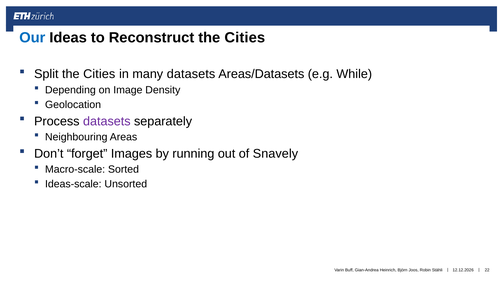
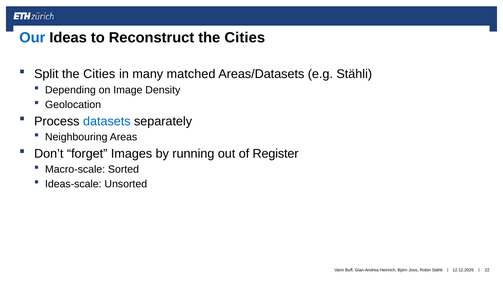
many datasets: datasets -> matched
e.g While: While -> Stähli
datasets at (107, 121) colour: purple -> blue
Snavely: Snavely -> Register
